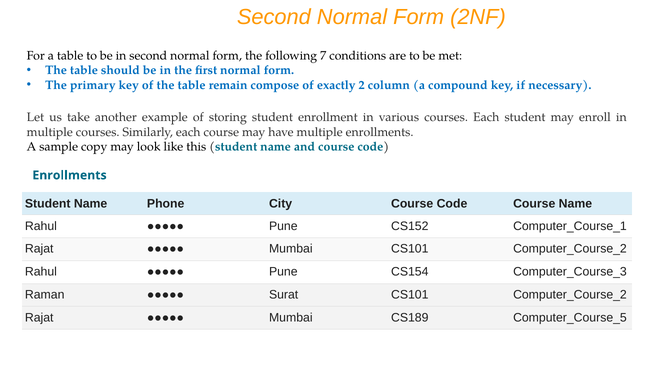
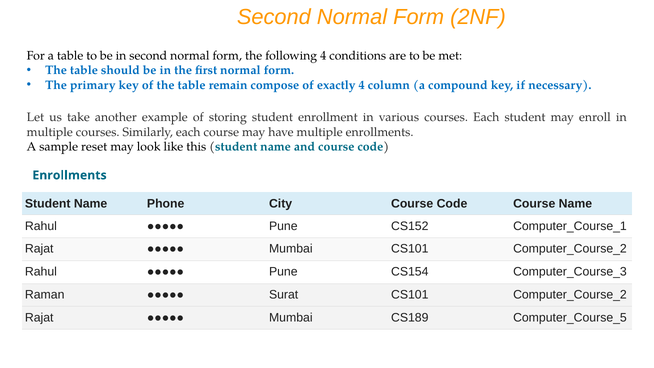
following 7: 7 -> 4
exactly 2: 2 -> 4
copy: copy -> reset
